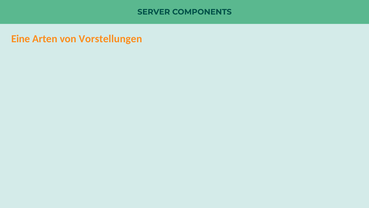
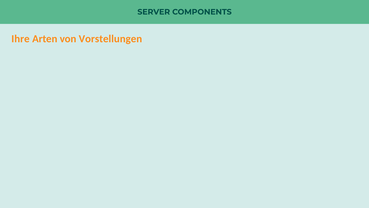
Eine: Eine -> Ihre
